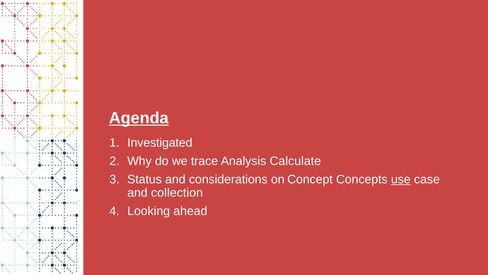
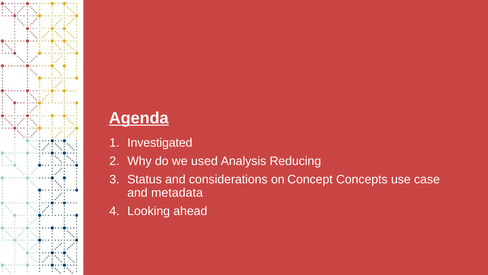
trace: trace -> used
Calculate: Calculate -> Reducing
use underline: present -> none
collection: collection -> metadata
